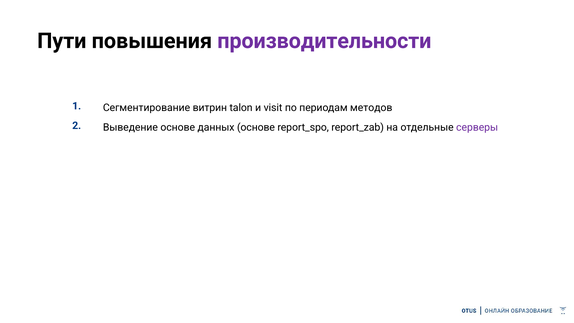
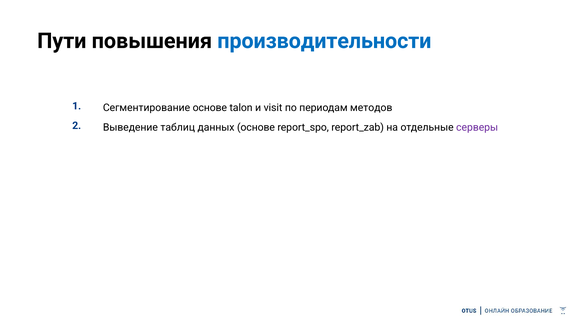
производительности colour: purple -> blue
Сегментирование витрин: витрин -> основе
Выведение основе: основе -> таблиц
